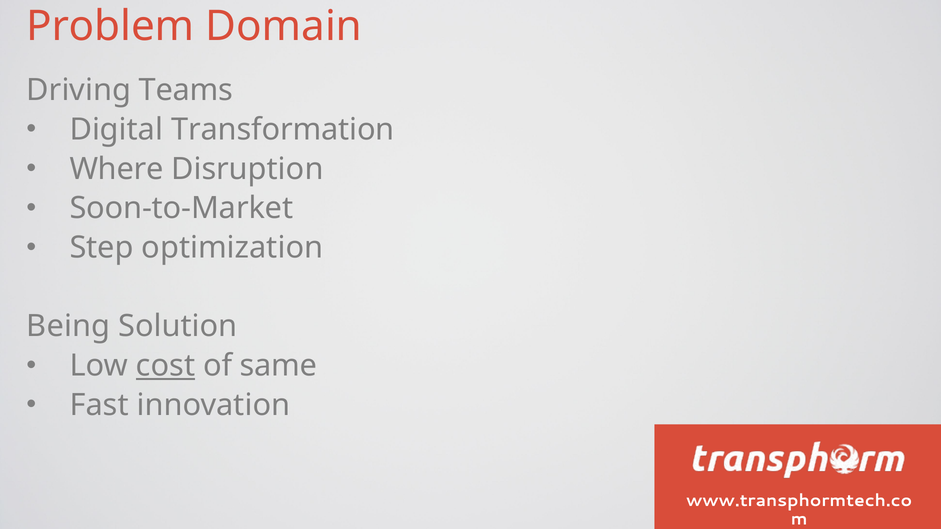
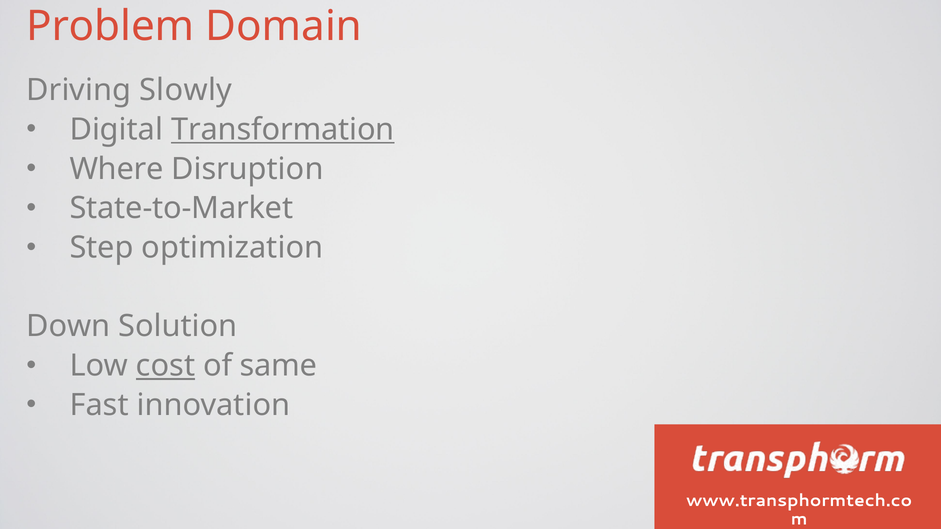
Teams: Teams -> Slowly
Transformation underline: none -> present
Soon-to-Market: Soon-to-Market -> State-to-Market
Being: Being -> Down
